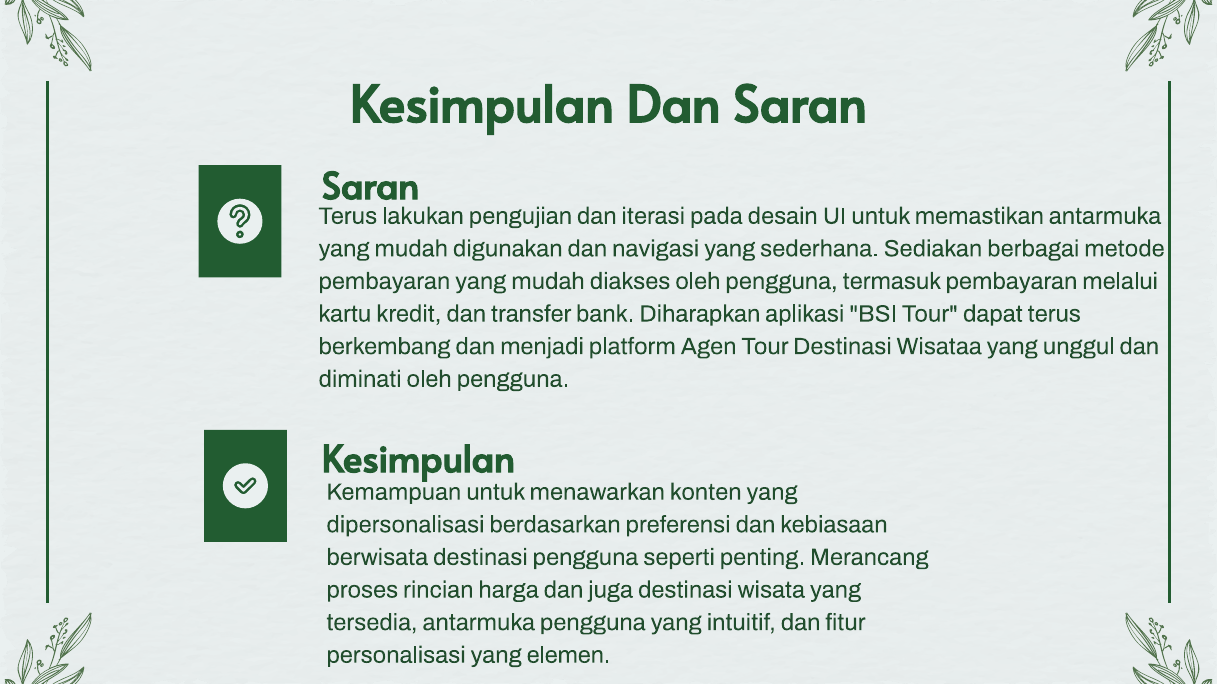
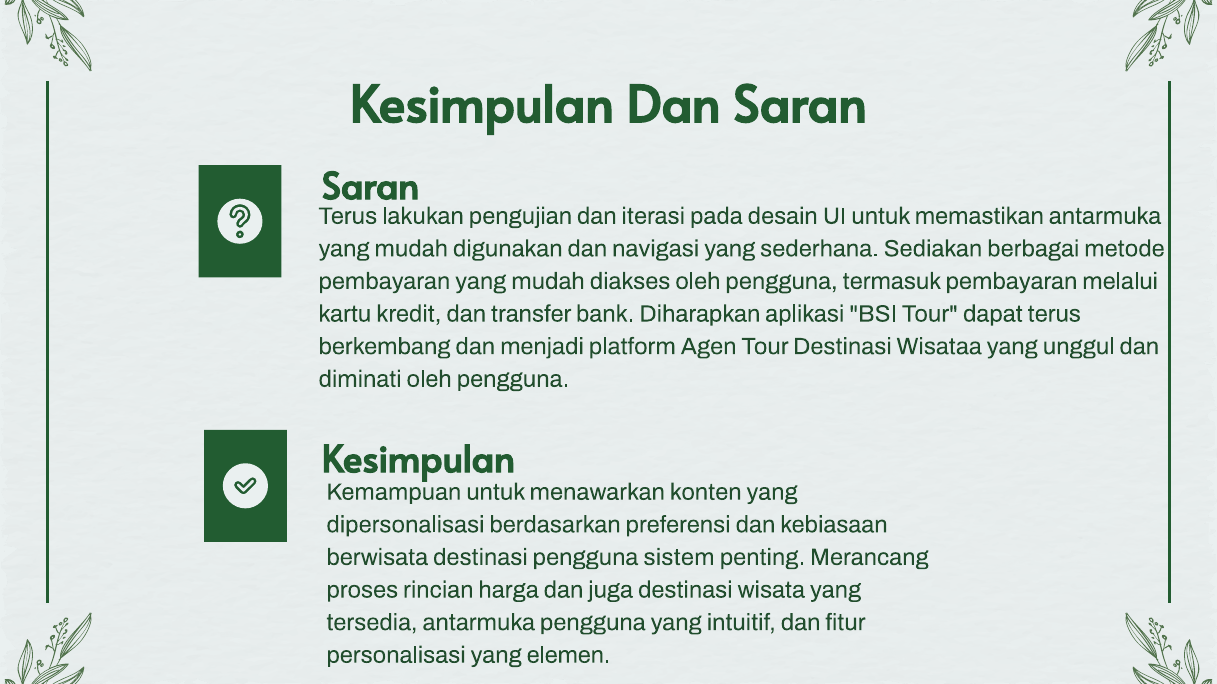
seperti: seperti -> sistem
